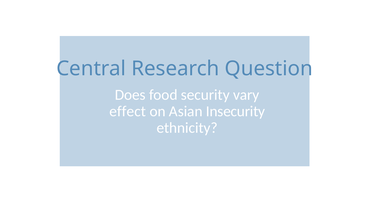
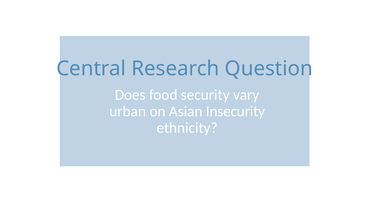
effect: effect -> urban
